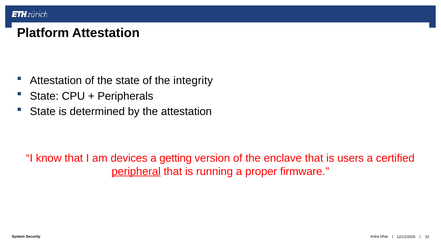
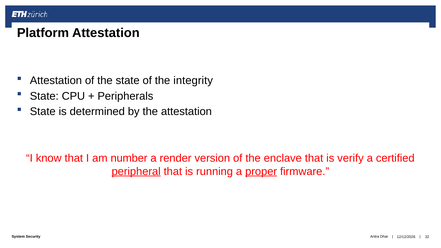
devices: devices -> number
getting: getting -> render
users: users -> verify
proper underline: none -> present
